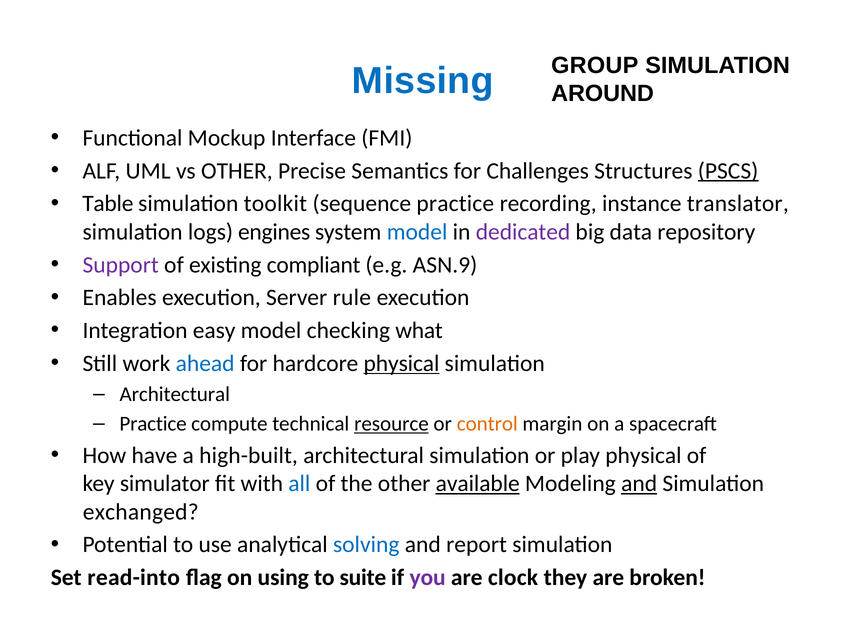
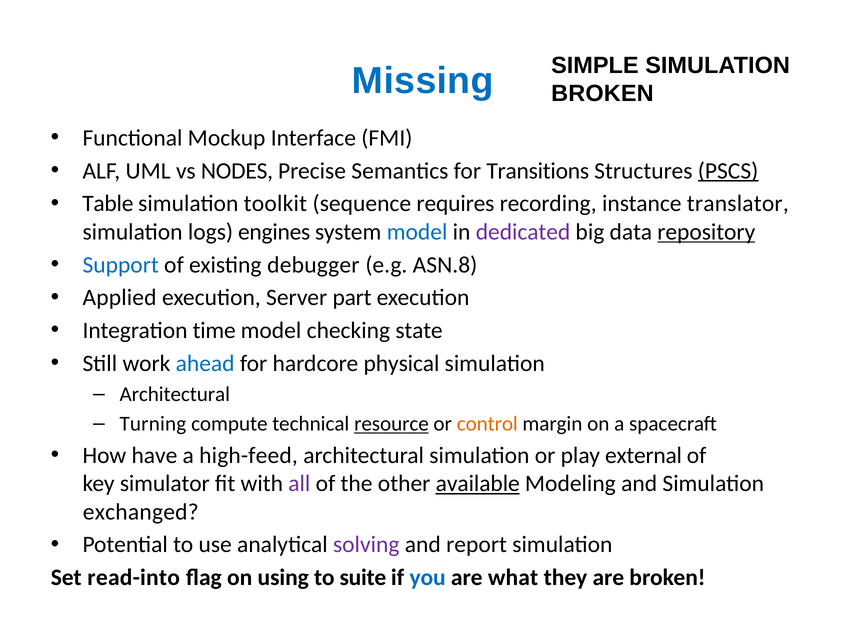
GROUP: GROUP -> SIMPLE
AROUND at (603, 94): AROUND -> BROKEN
vs OTHER: OTHER -> NODES
Challenges: Challenges -> Transitions
sequence practice: practice -> requires
repository underline: none -> present
Support colour: purple -> blue
compliant: compliant -> debugger
ASN.9: ASN.9 -> ASN.8
Enables: Enables -> Applied
rule: rule -> part
easy: easy -> time
what: what -> state
physical at (401, 364) underline: present -> none
Practice at (153, 424): Practice -> Turning
high-built: high-built -> high-feed
play physical: physical -> external
all colour: blue -> purple
and at (639, 484) underline: present -> none
solving colour: blue -> purple
you colour: purple -> blue
clock: clock -> what
